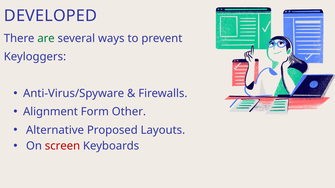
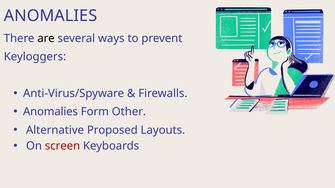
DEVELOPED at (51, 16): DEVELOPED -> ANOMALIES
are colour: green -> black
Alignment at (50, 112): Alignment -> Anomalies
